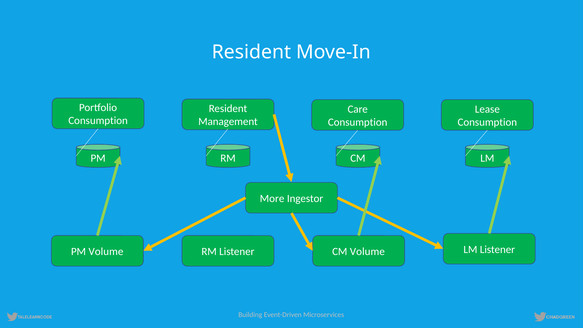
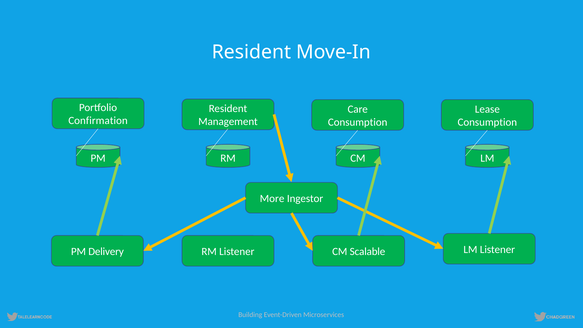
Consumption at (98, 121): Consumption -> Confirmation
PM Volume: Volume -> Delivery
CM Volume: Volume -> Scalable
